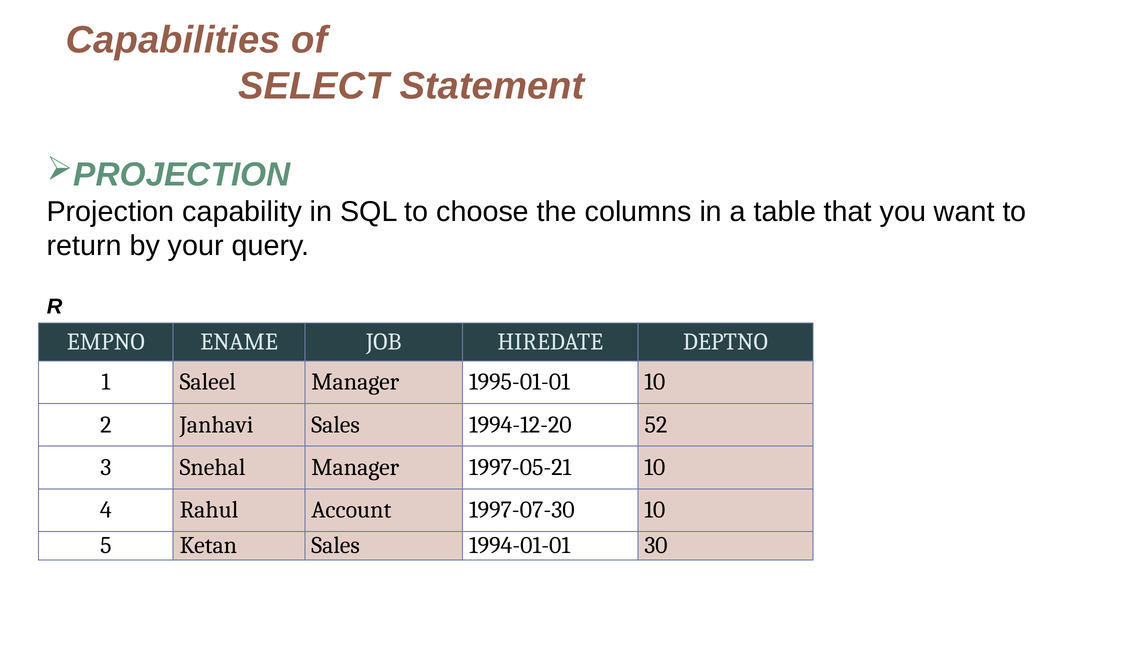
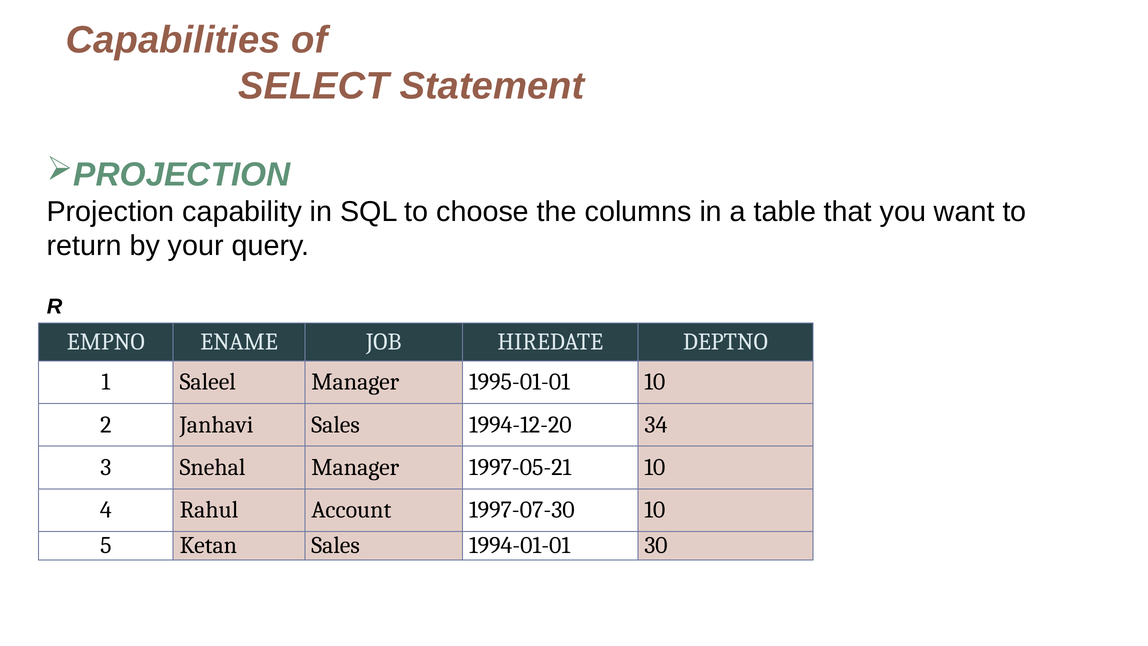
52: 52 -> 34
